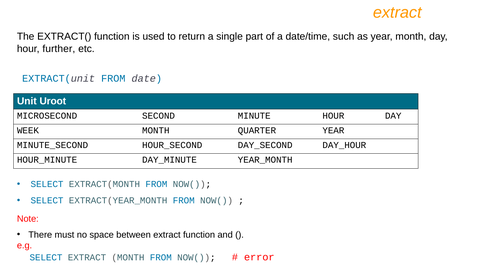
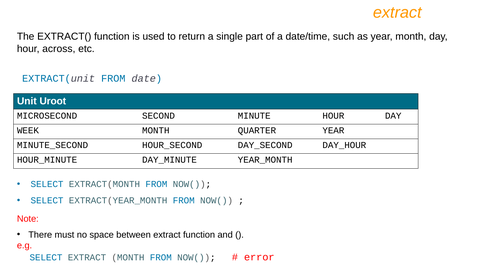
further: further -> across
